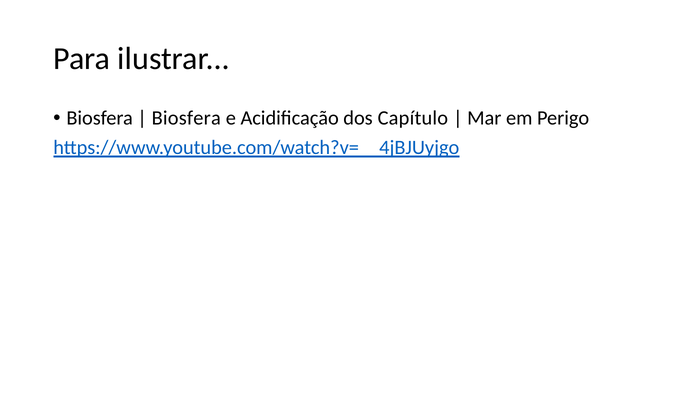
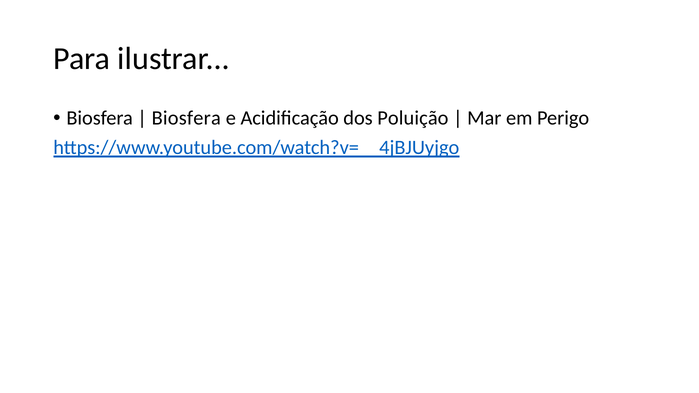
Capítulo: Capítulo -> Poluição
